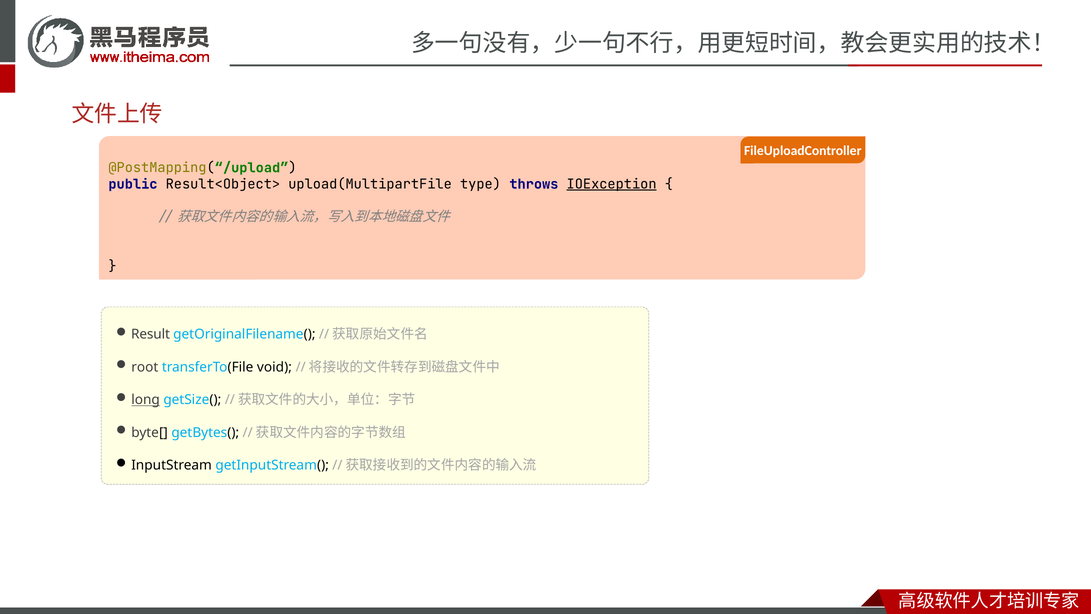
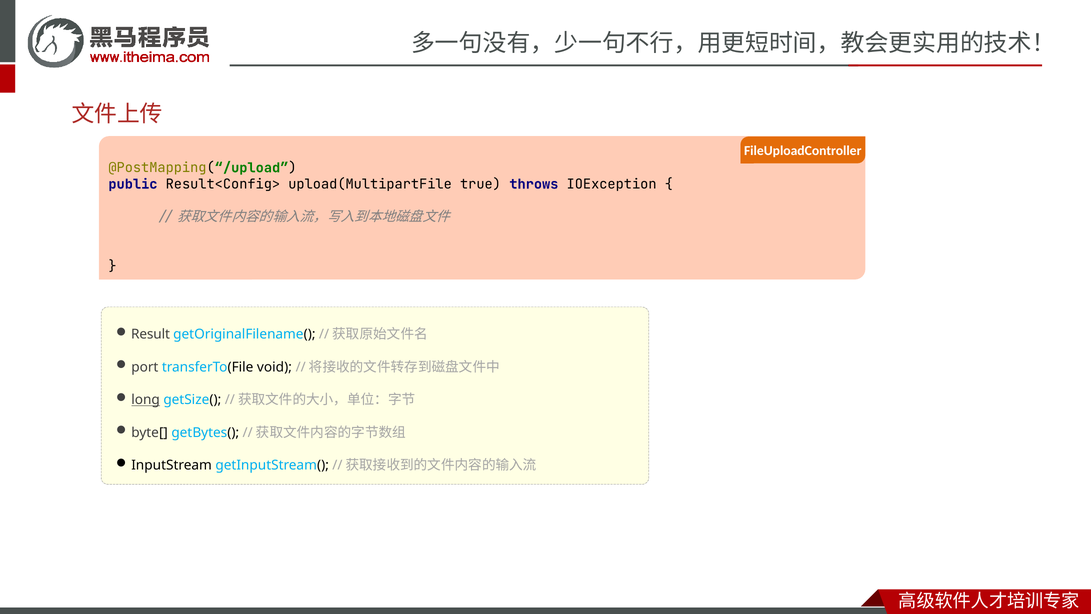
Result<Object>: Result<Object> -> Result<Config>
type: type -> true
IOException underline: present -> none
root: root -> port
